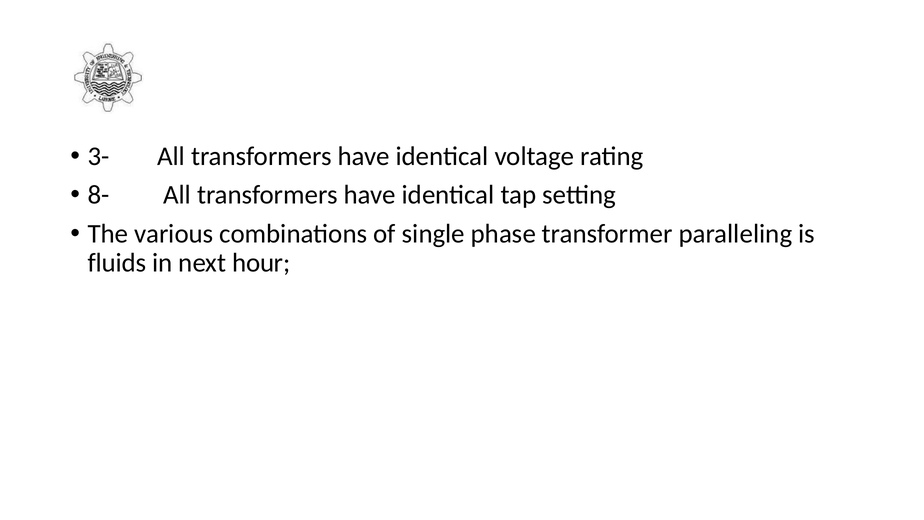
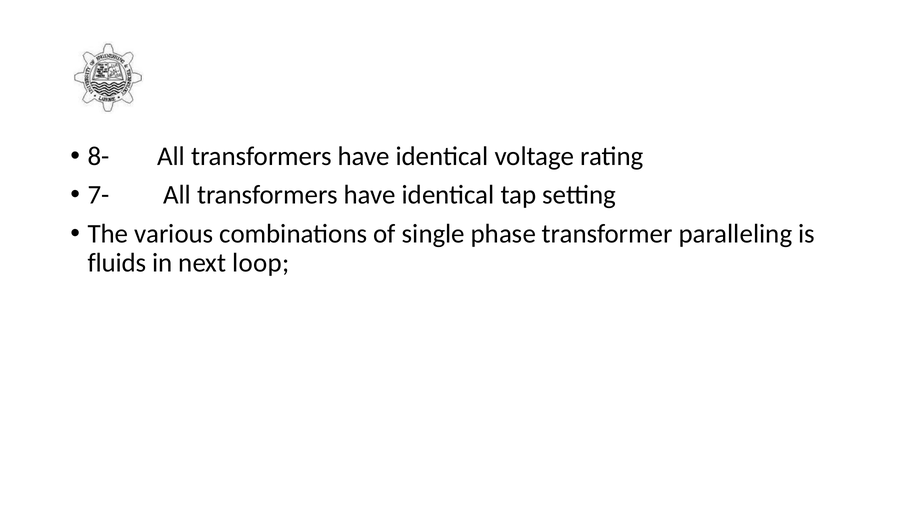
3-: 3- -> 8-
8-: 8- -> 7-
hour: hour -> loop
